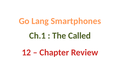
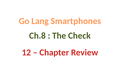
Ch.1: Ch.1 -> Ch.8
Called: Called -> Check
